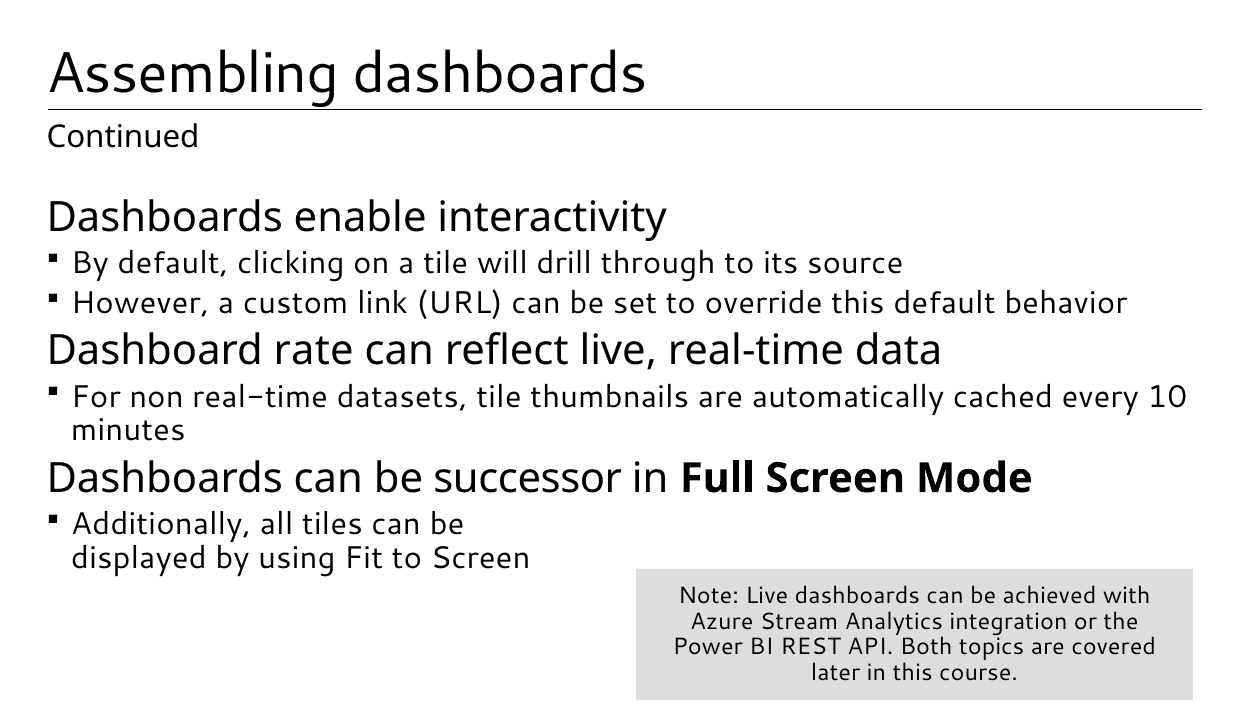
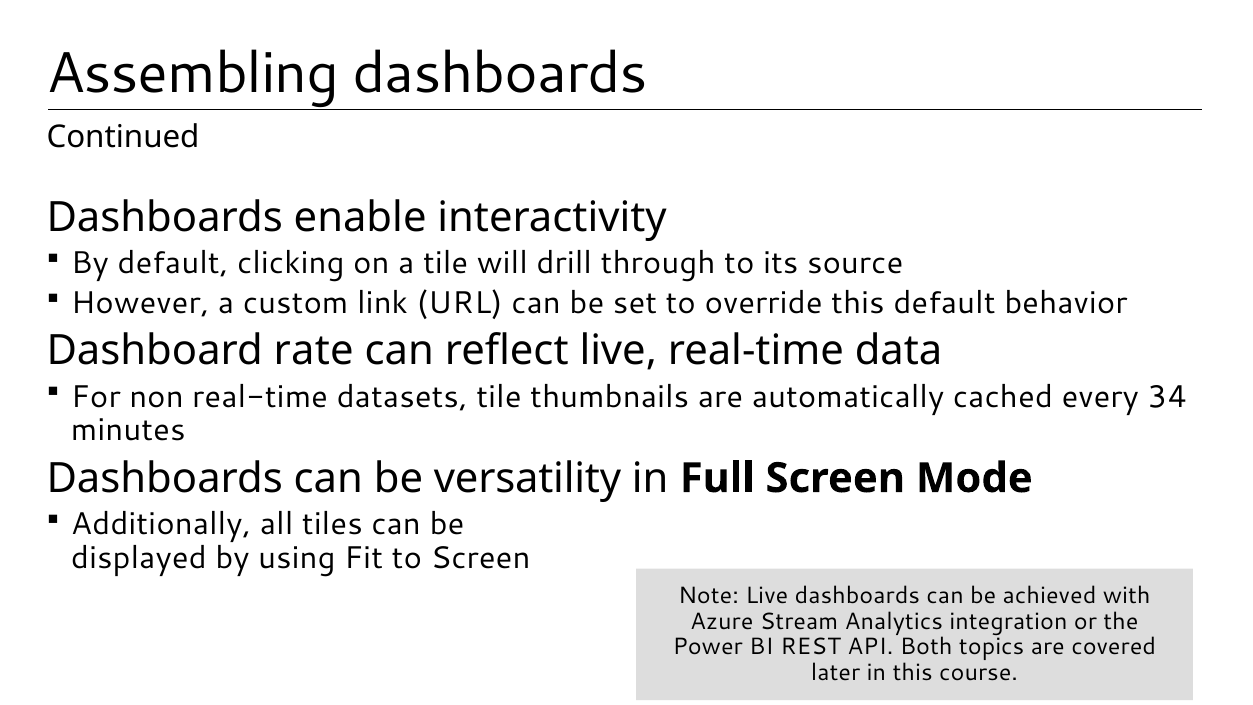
10: 10 -> 34
successor: successor -> versatility
